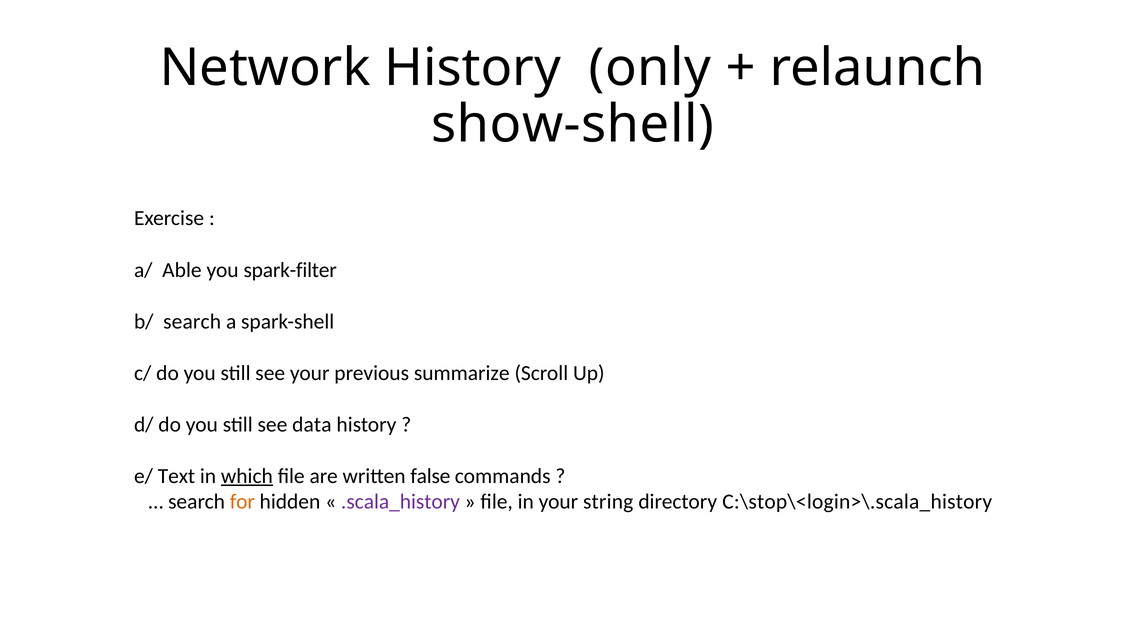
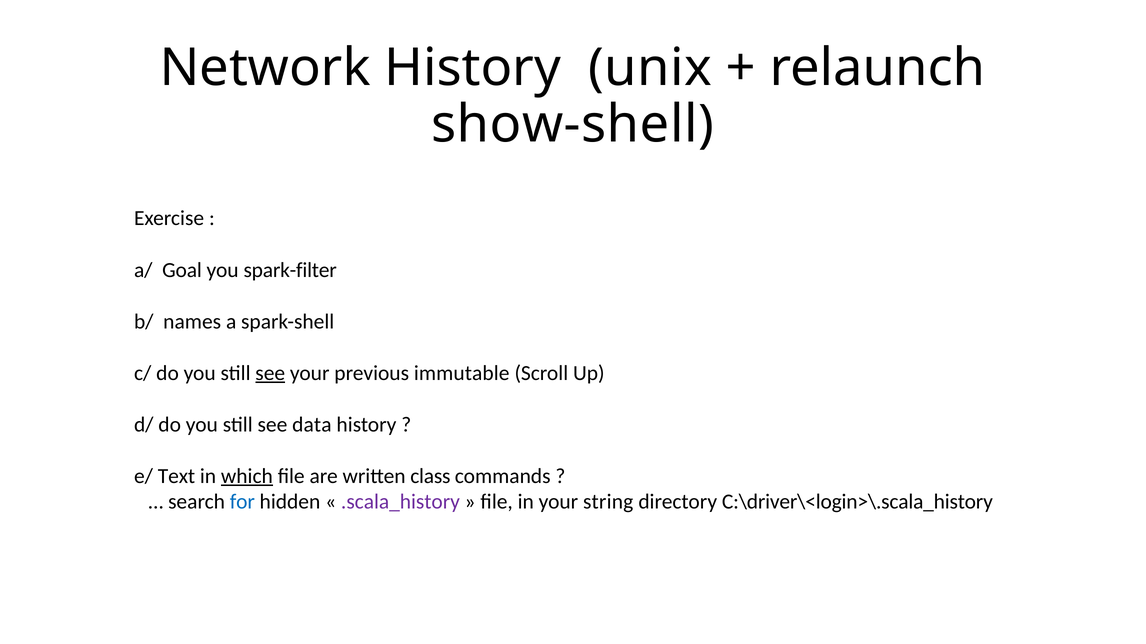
only: only -> unix
Able: Able -> Goal
b/ search: search -> names
see at (270, 373) underline: none -> present
summarize: summarize -> immutable
false: false -> class
for colour: orange -> blue
C:\stop\<login>\.scala_history: C:\stop\<login>\.scala_history -> C:\driver\<login>\.scala_history
